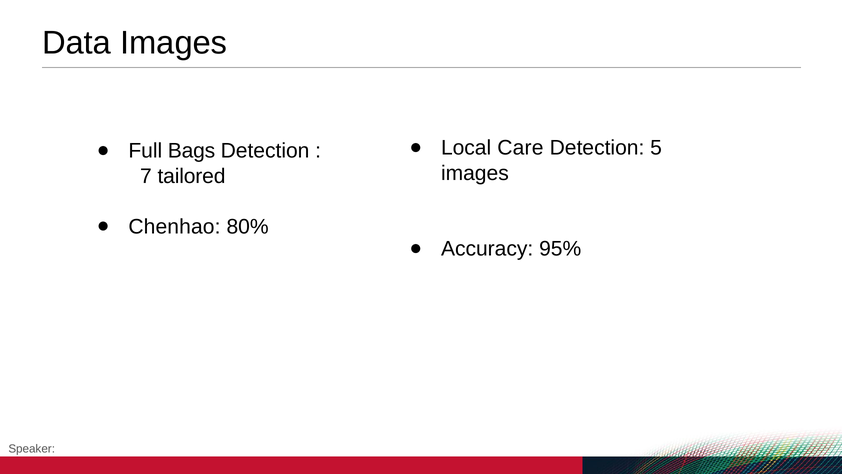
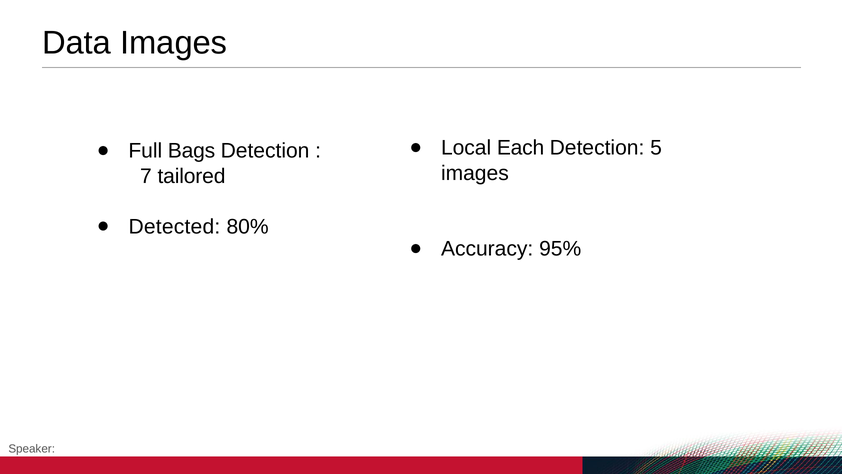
Care: Care -> Each
Chenhao: Chenhao -> Detected
